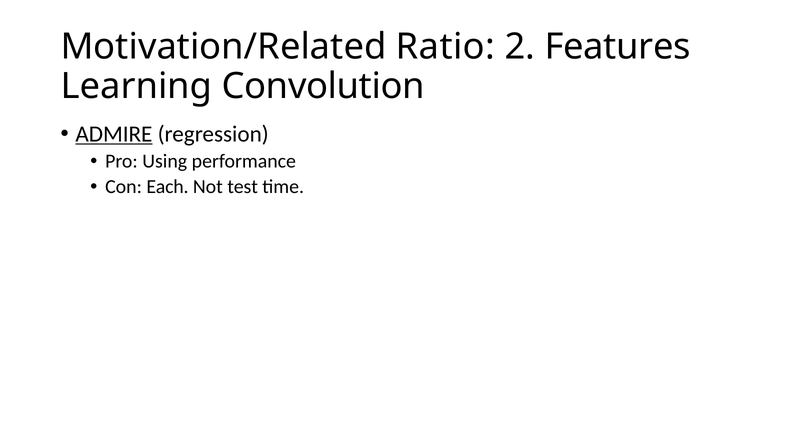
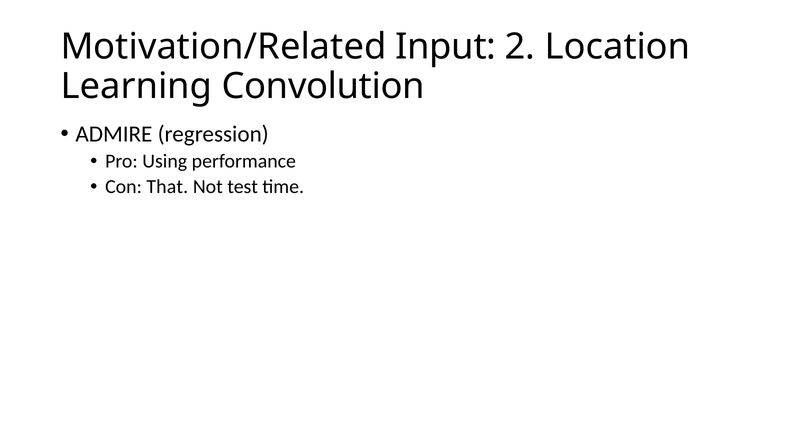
Ratio: Ratio -> Input
Features: Features -> Location
ADMIRE underline: present -> none
Each: Each -> That
